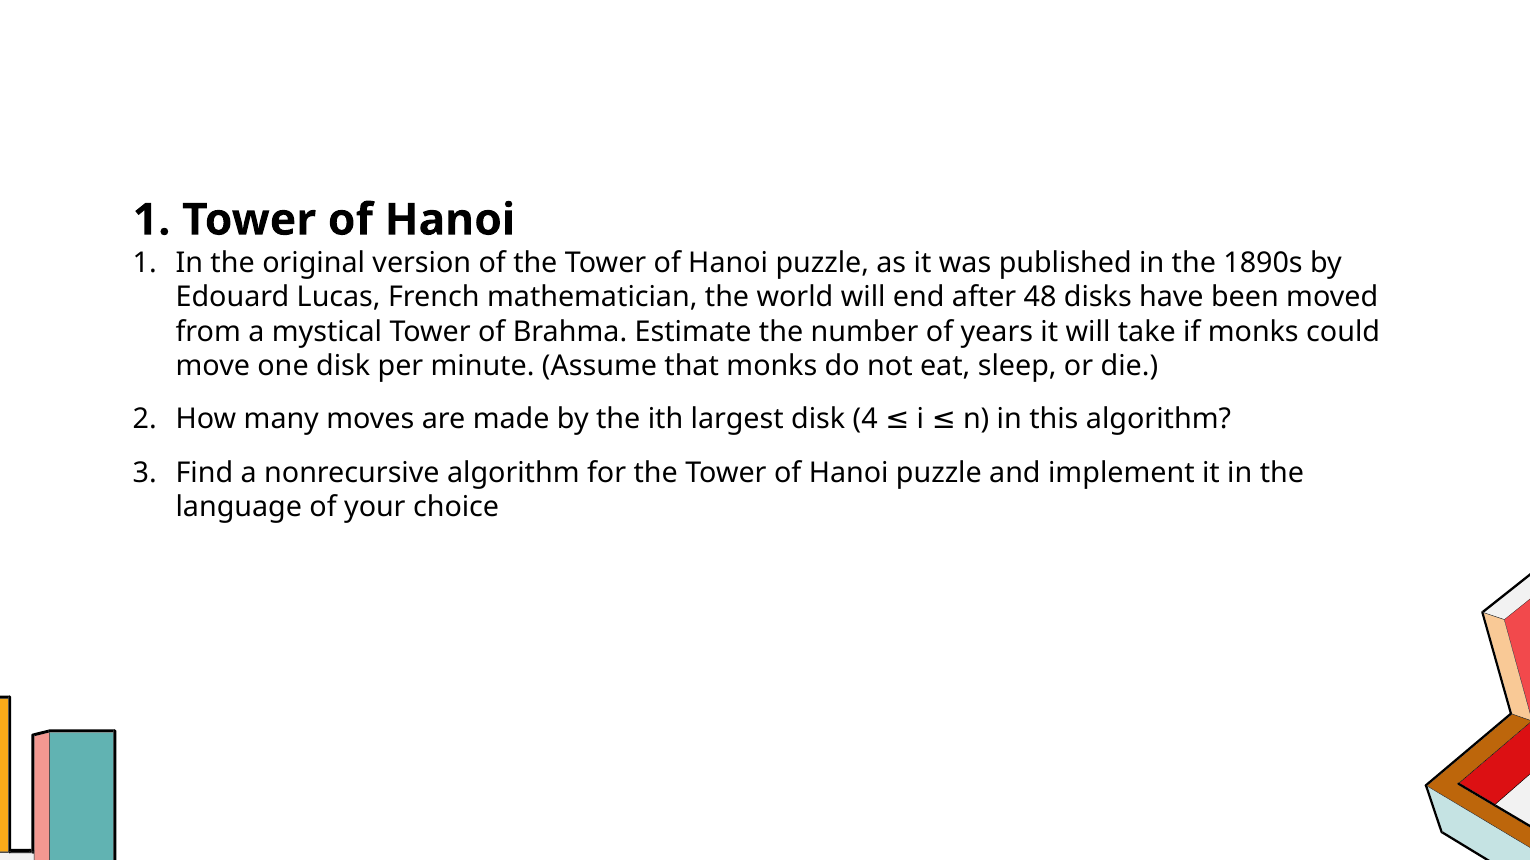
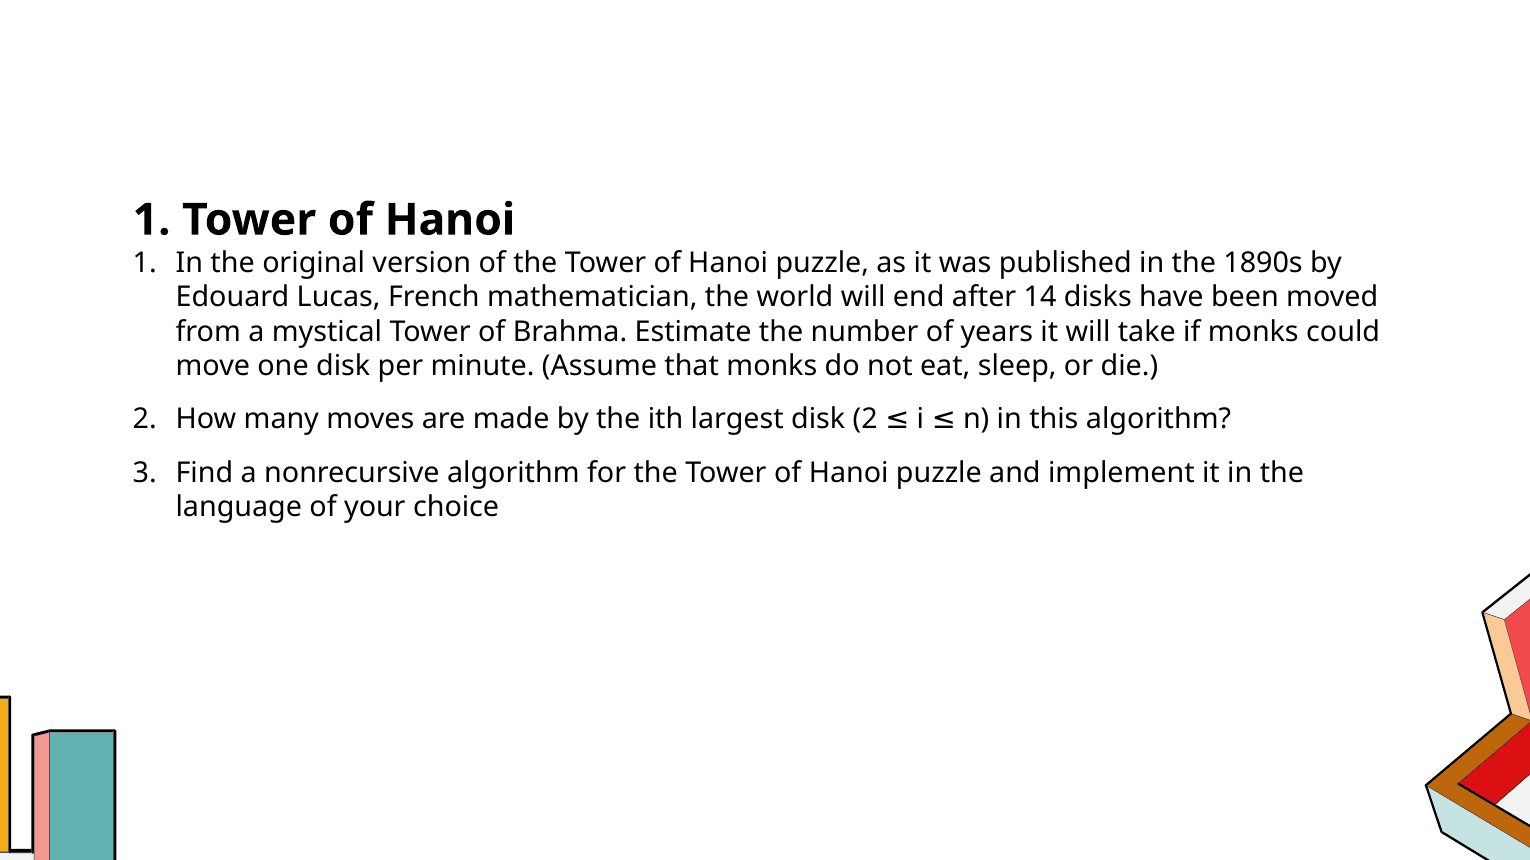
48: 48 -> 14
disk 4: 4 -> 2
